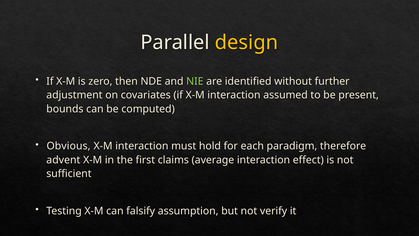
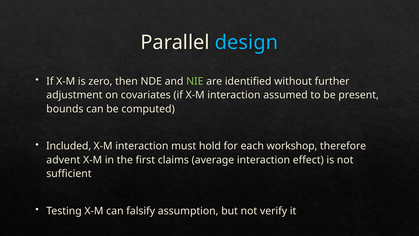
design colour: yellow -> light blue
Obvious: Obvious -> Included
paradigm: paradigm -> workshop
